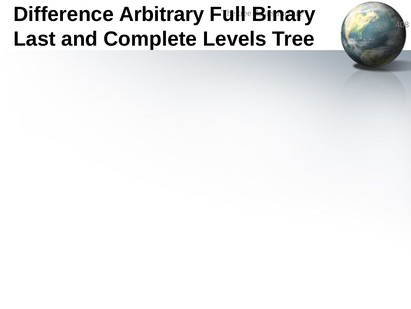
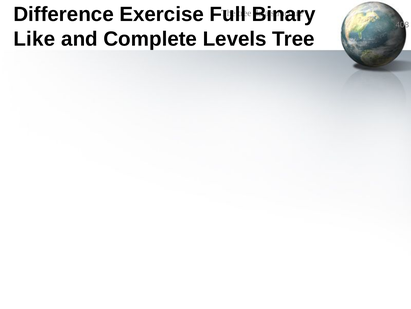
Arbitrary: Arbitrary -> Exercise
Last: Last -> Like
